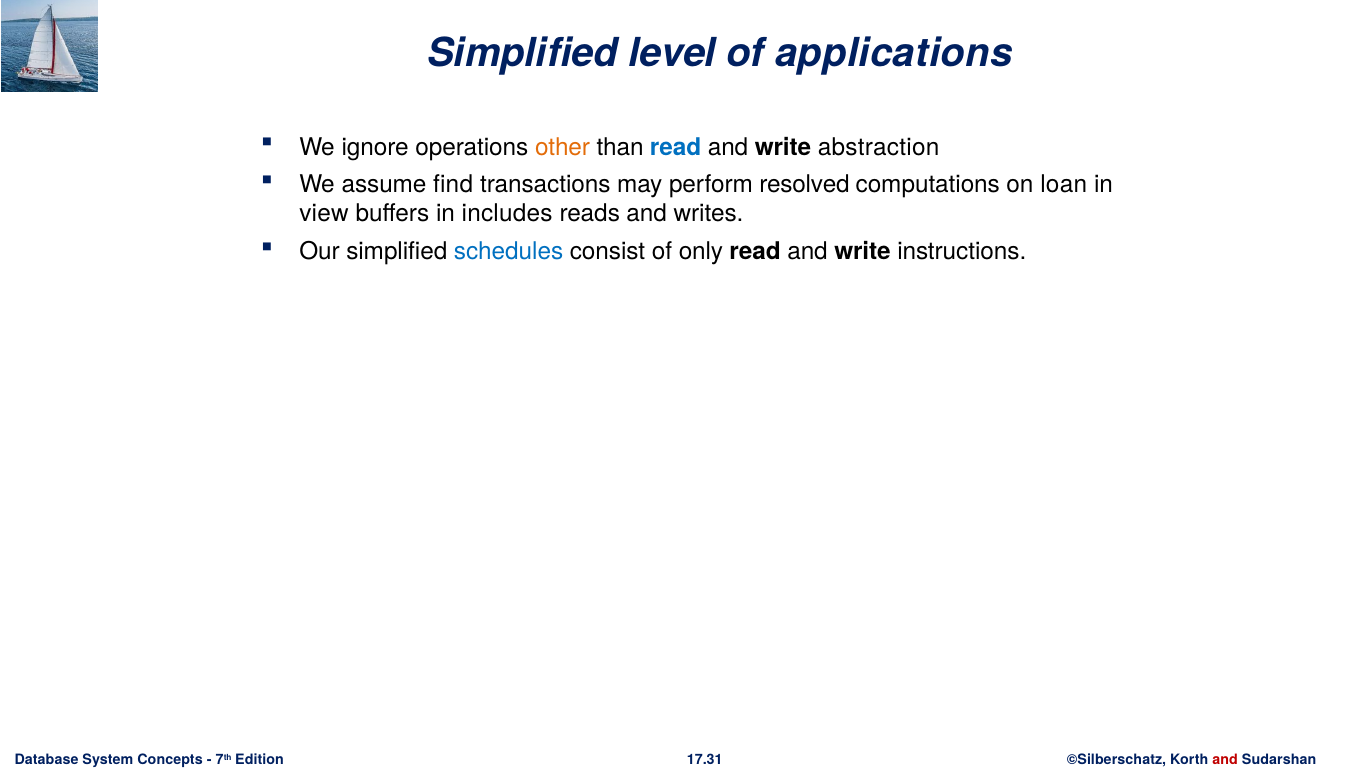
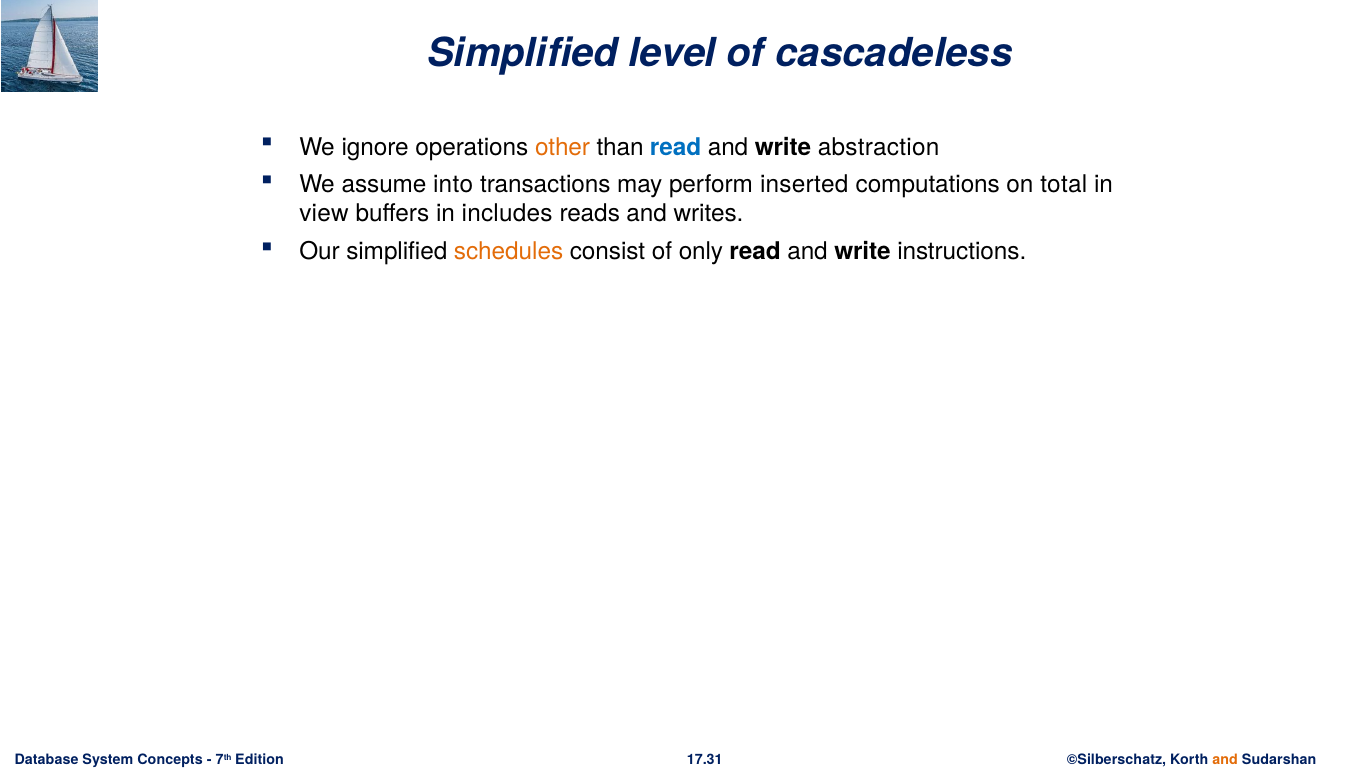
applications: applications -> cascadeless
find: find -> into
resolved: resolved -> inserted
loan: loan -> total
schedules colour: blue -> orange
and at (1225, 759) colour: red -> orange
